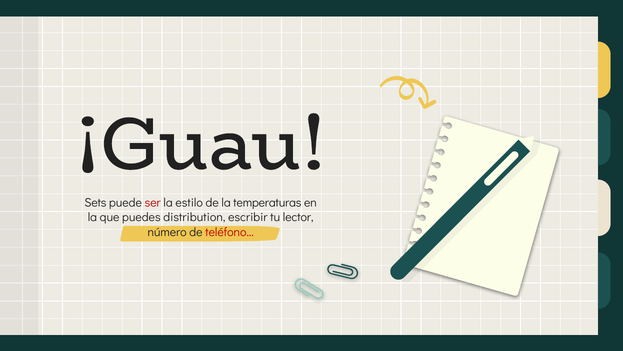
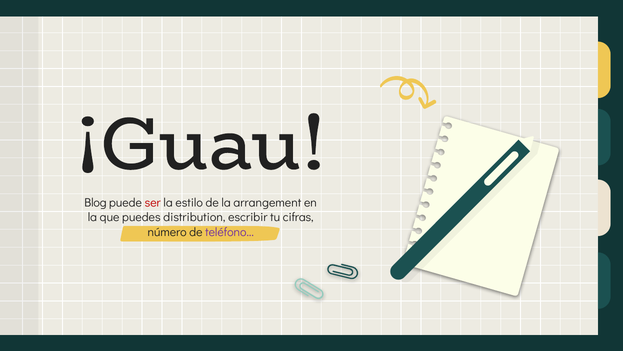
Sets: Sets -> Blog
temperaturas: temperaturas -> arrangement
lector: lector -> cifras
teléfono colour: red -> purple
